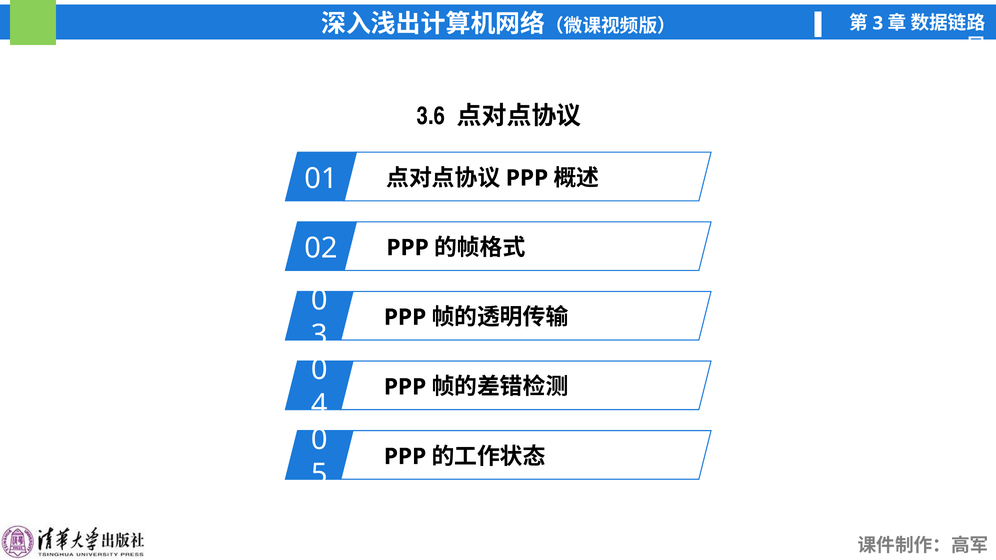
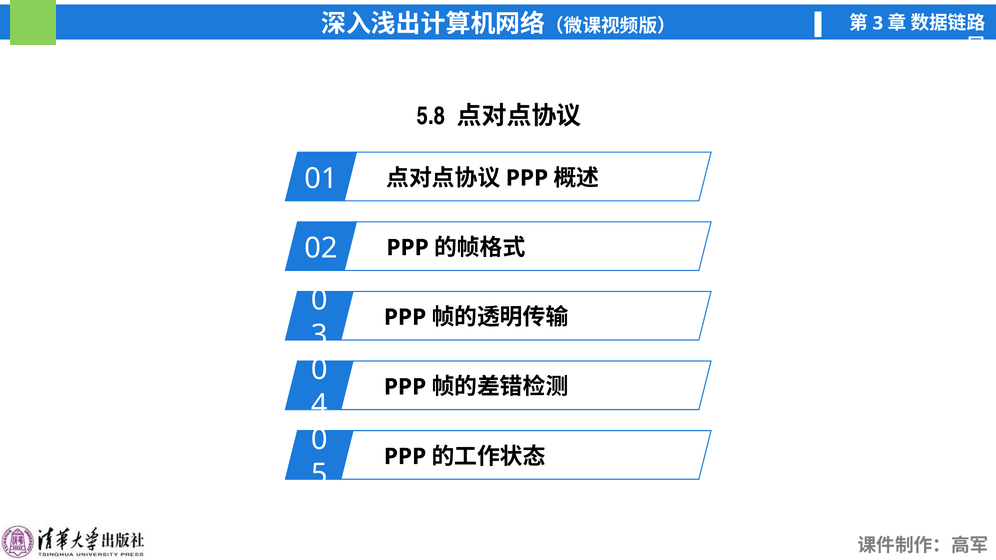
3.6: 3.6 -> 5.8
